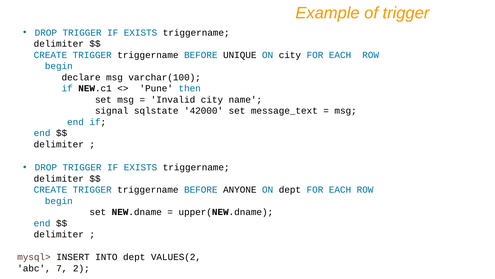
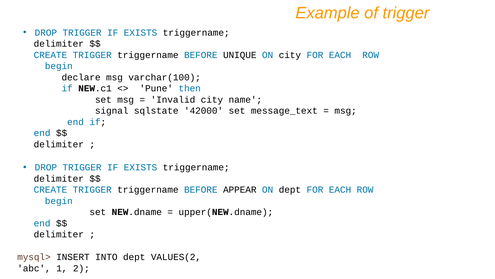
ANYONE: ANYONE -> APPEAR
7: 7 -> 1
